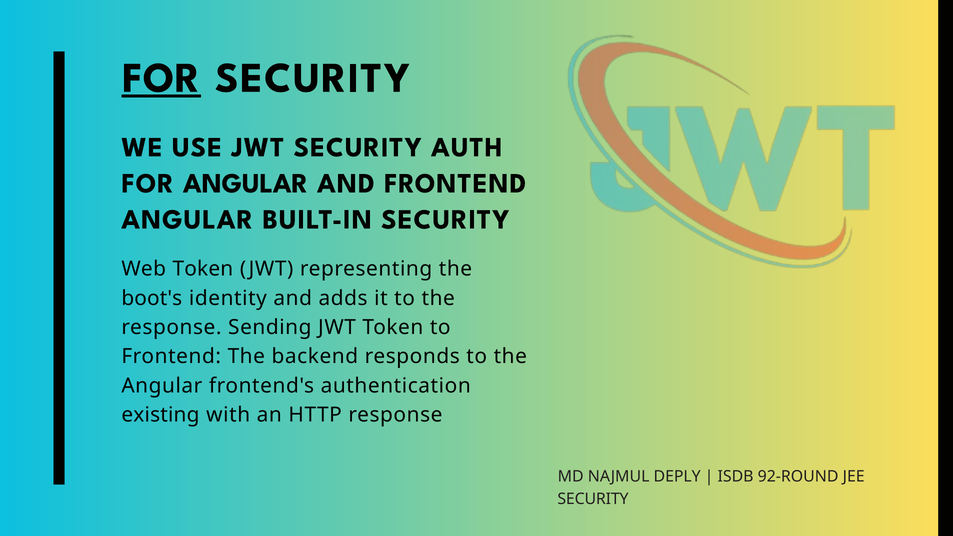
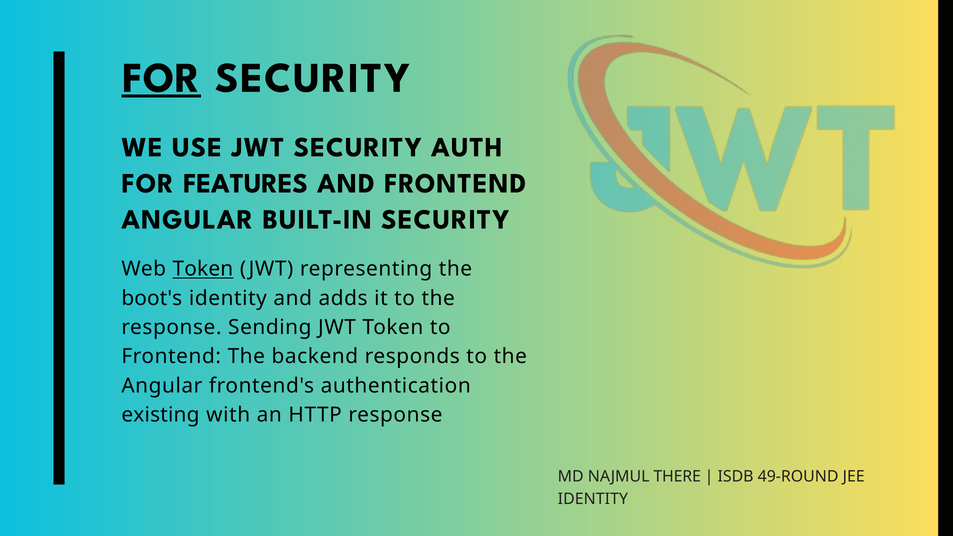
FOR ANGULAR: ANGULAR -> FEATURES
Token at (203, 269) underline: none -> present
DEPLY: DEPLY -> THERE
92-ROUND: 92-ROUND -> 49-ROUND
SECURITY at (593, 499): SECURITY -> IDENTITY
